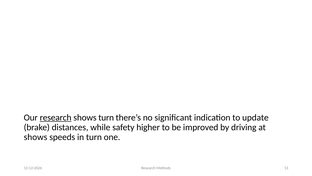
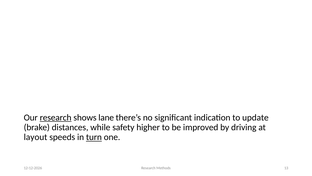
shows turn: turn -> lane
shows at (36, 137): shows -> layout
turn at (94, 137) underline: none -> present
